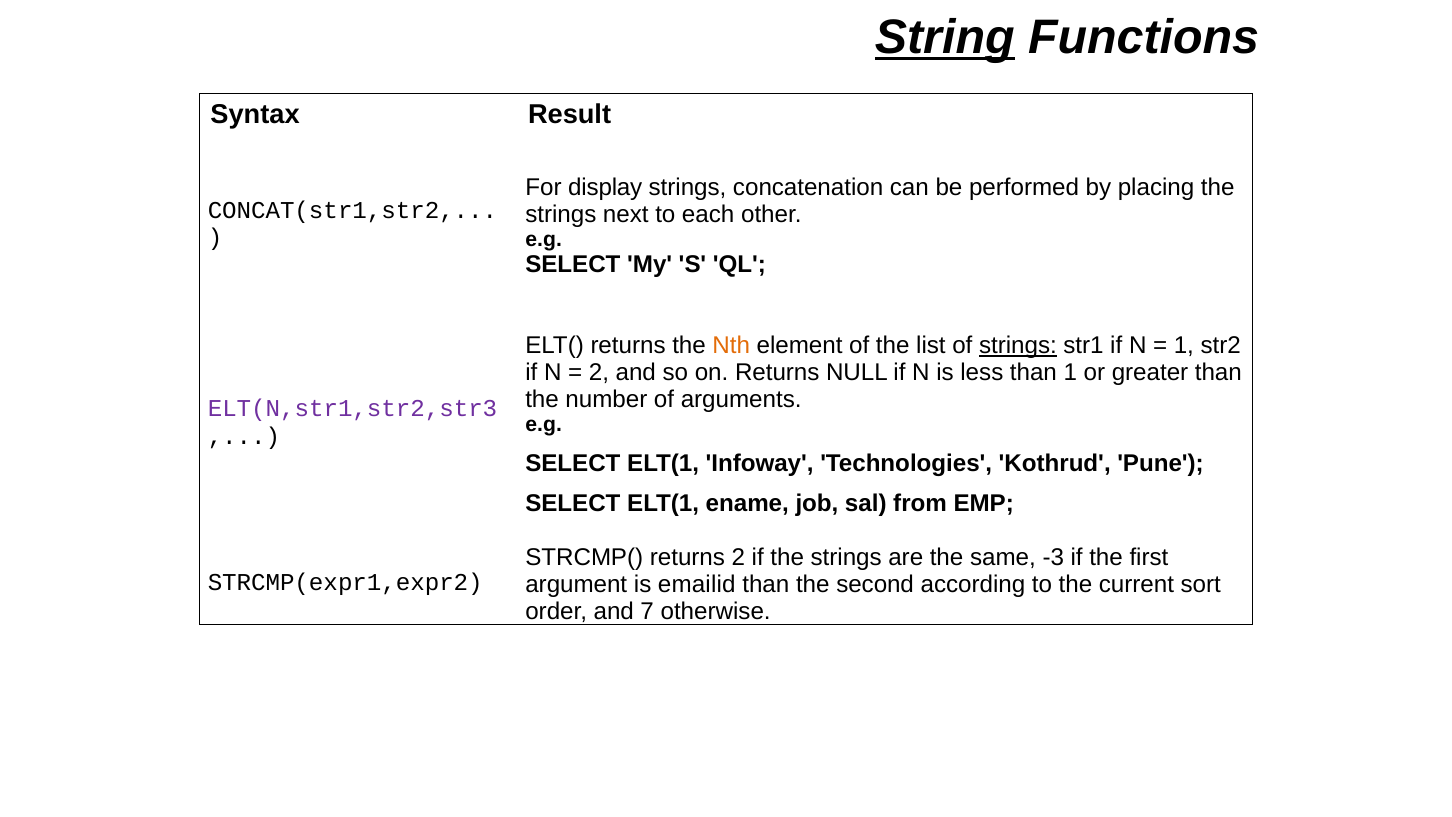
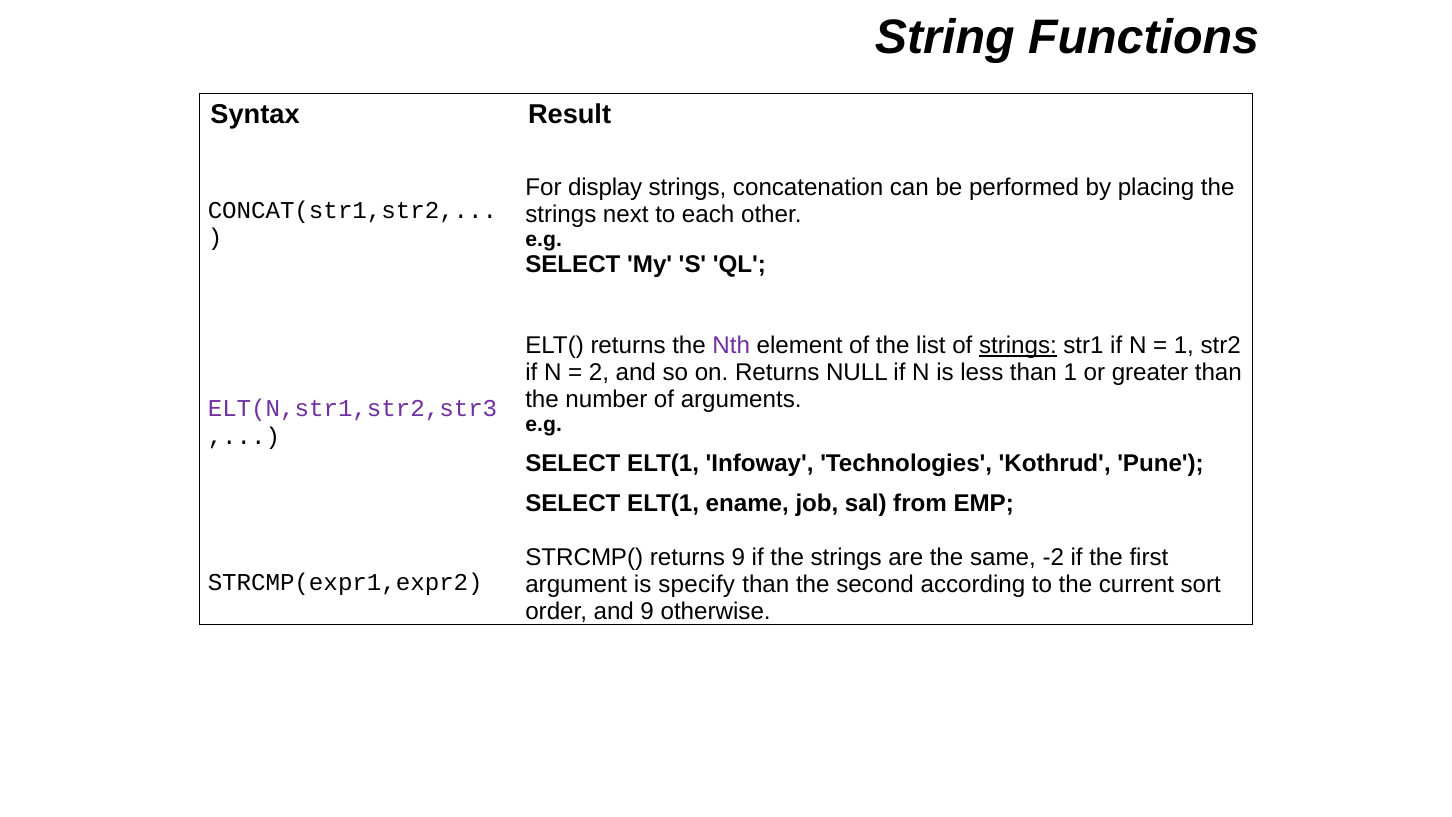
String underline: present -> none
Nth colour: orange -> purple
returns 2: 2 -> 9
-3: -3 -> -2
emailid: emailid -> specify
and 7: 7 -> 9
